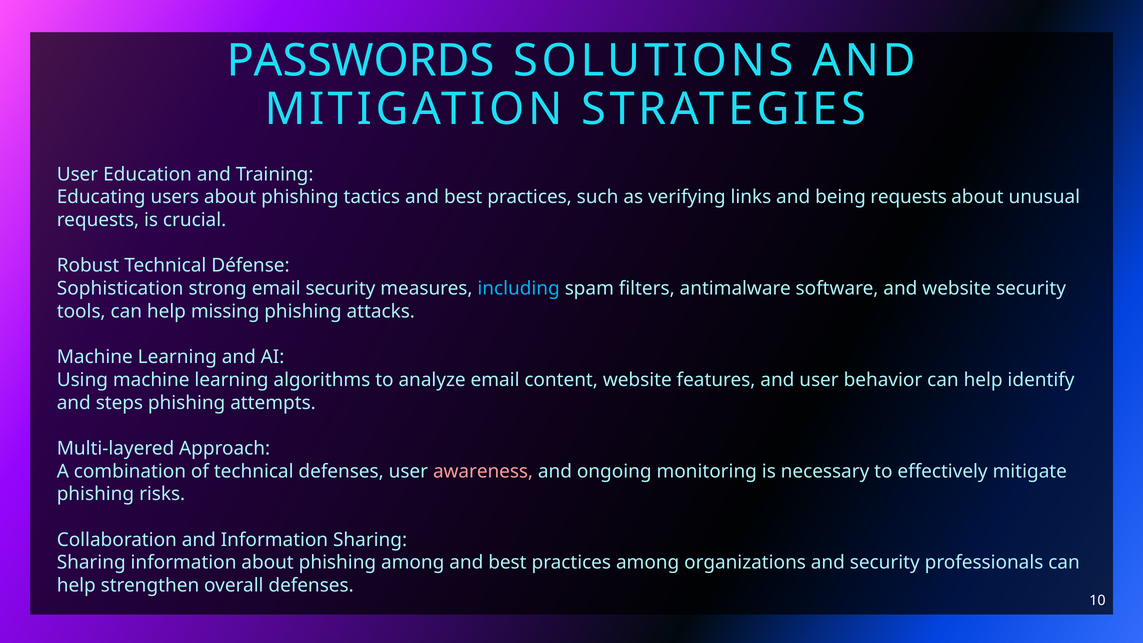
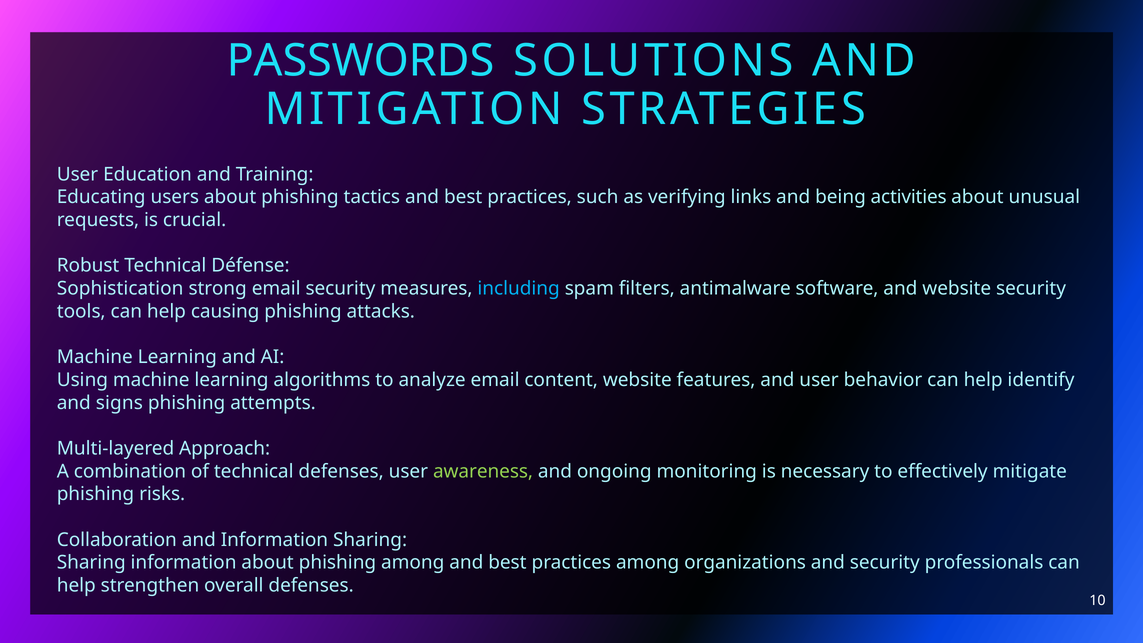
being requests: requests -> activities
missing: missing -> causing
steps: steps -> signs
awareness colour: pink -> light green
